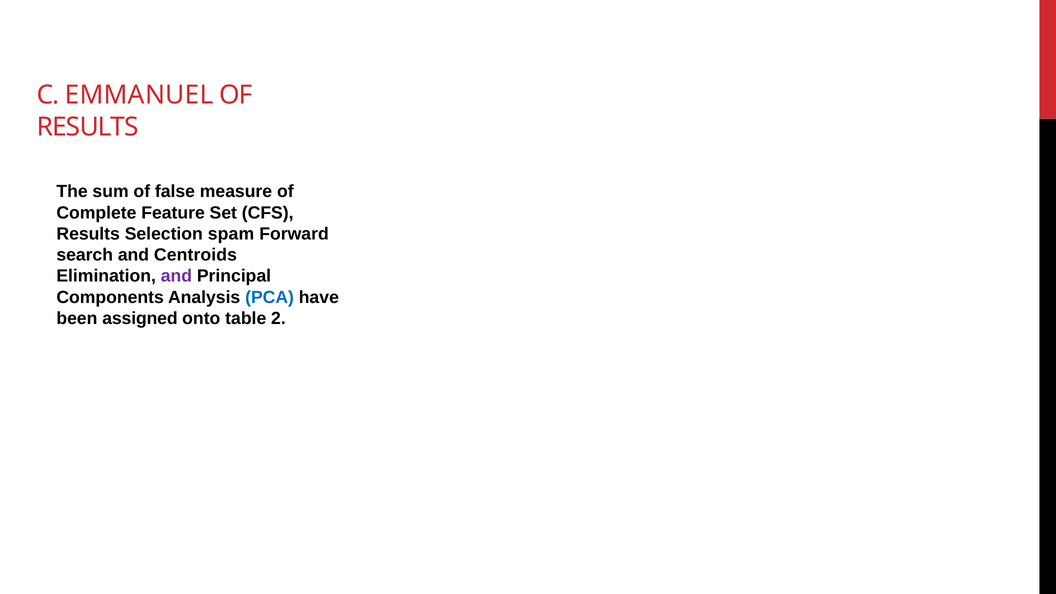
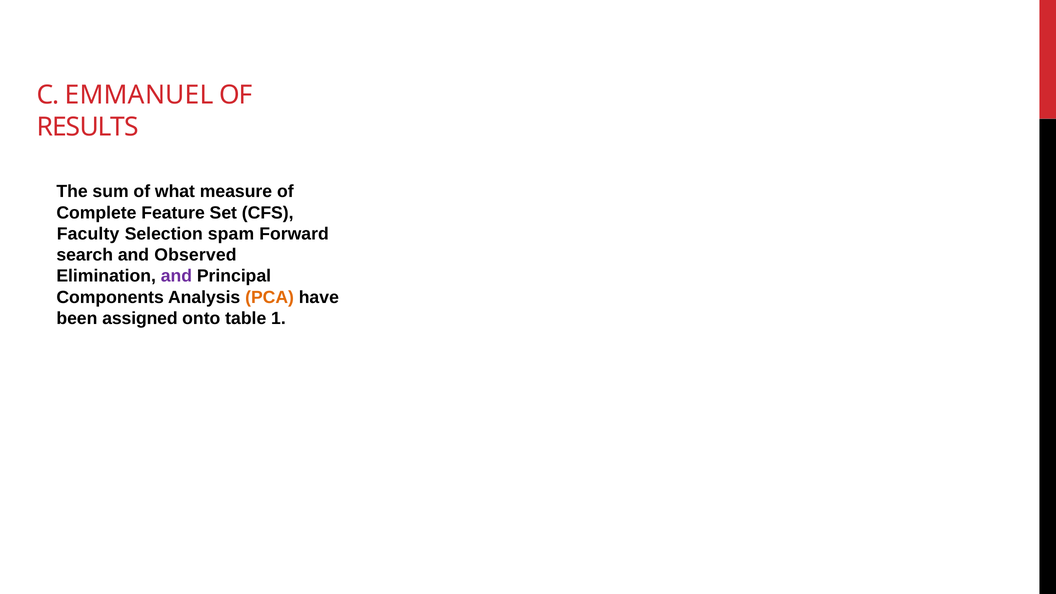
false: false -> what
Results at (88, 234): Results -> Faculty
Centroids: Centroids -> Observed
PCA colour: blue -> orange
2: 2 -> 1
